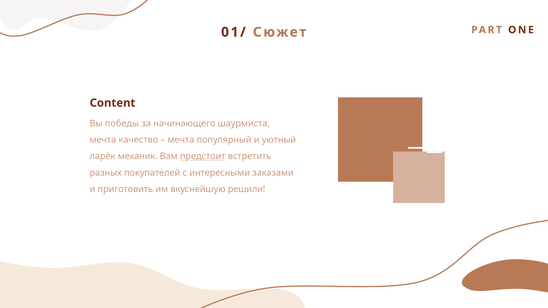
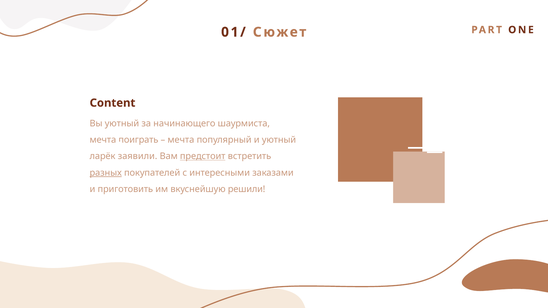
Вы победы: победы -> уютный
качество: качество -> поиграть
механик: механик -> заявили
разных underline: none -> present
